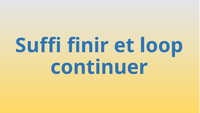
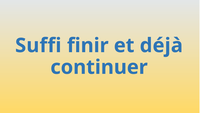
loop: loop -> déjà
